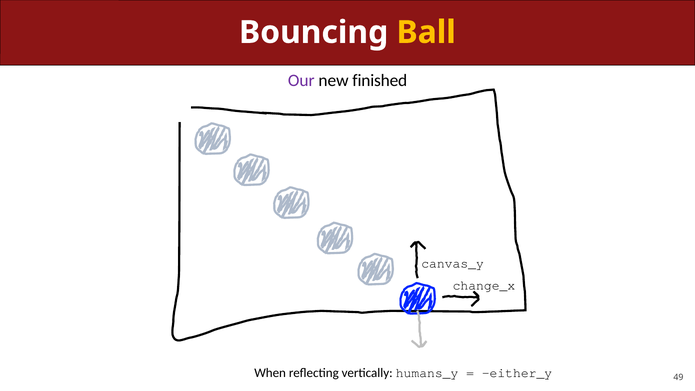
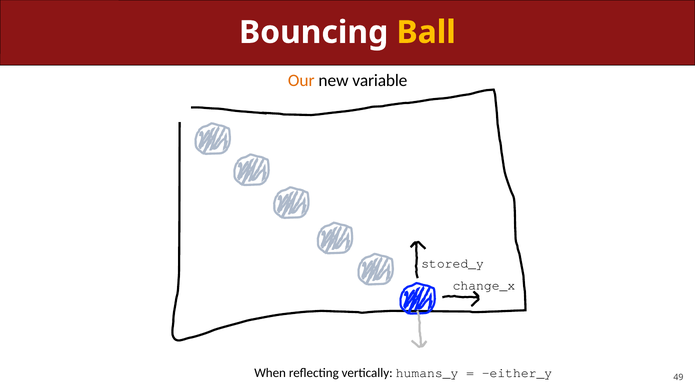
Our colour: purple -> orange
finished: finished -> variable
canvas_y: canvas_y -> stored_y
